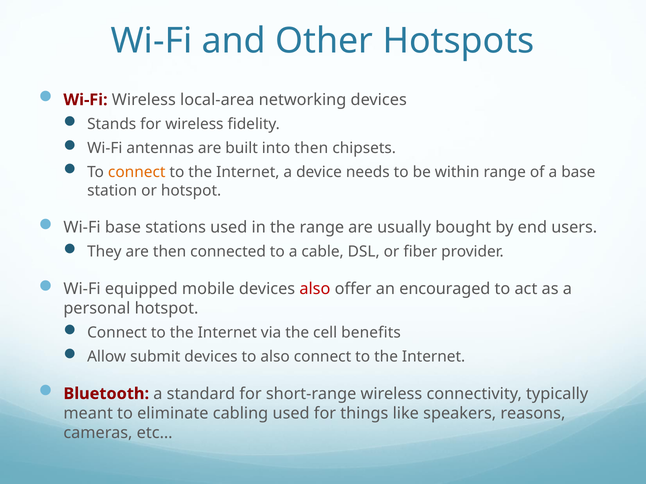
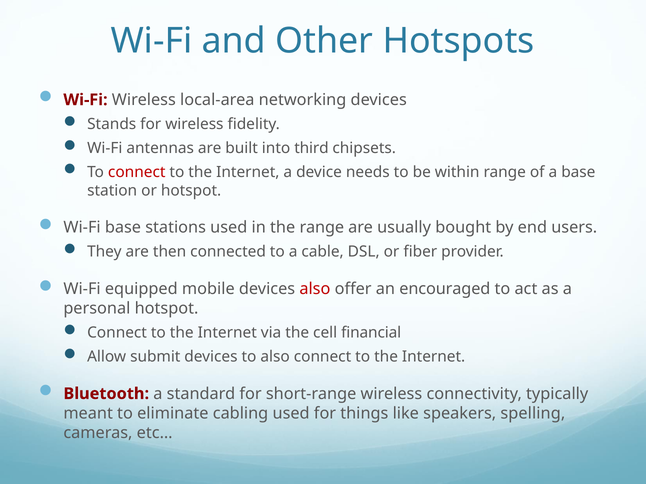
into then: then -> third
connect at (137, 172) colour: orange -> red
benefits: benefits -> financial
reasons: reasons -> spelling
